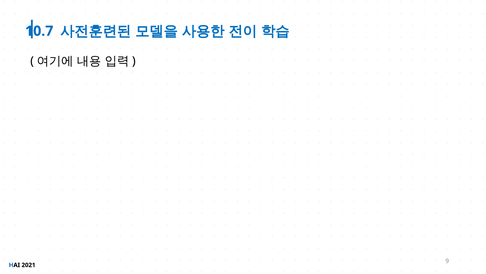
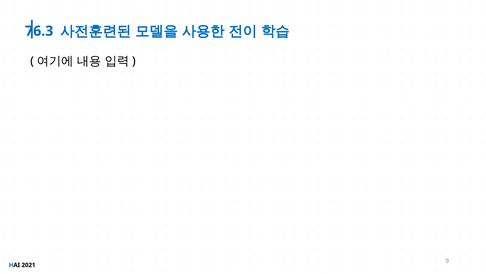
10.7: 10.7 -> 76.3
